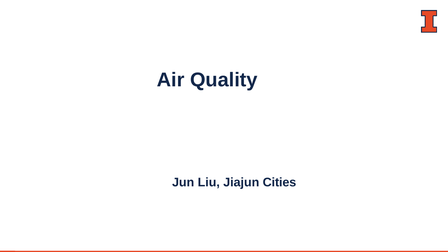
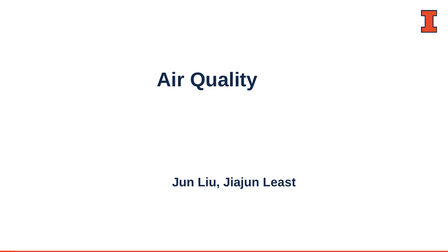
Cities: Cities -> Least
